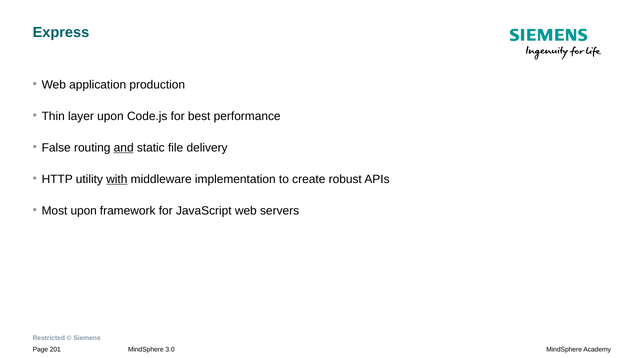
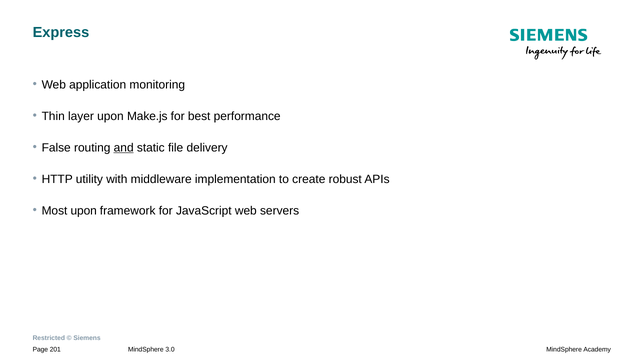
production: production -> monitoring
Code.js: Code.js -> Make.js
with underline: present -> none
